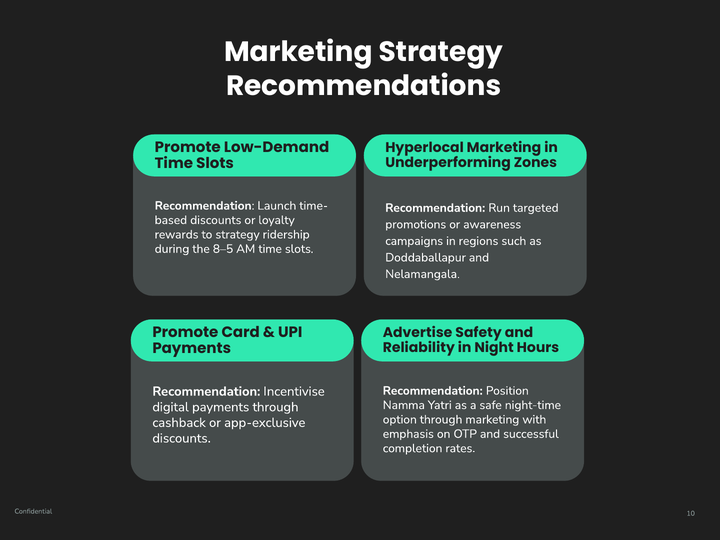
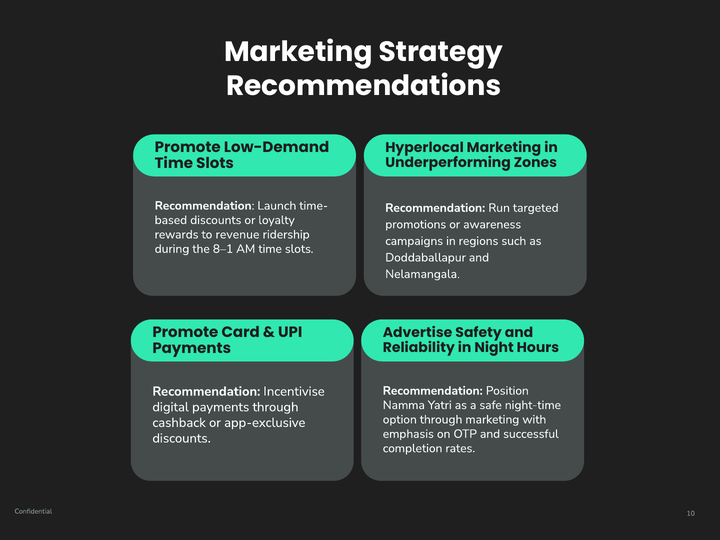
to strategy: strategy -> revenue
8–5: 8–5 -> 8–1
